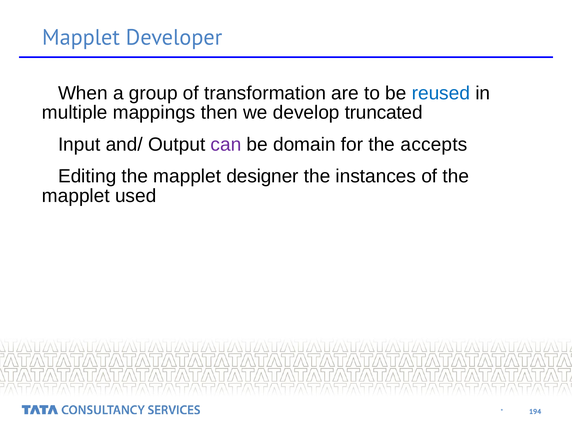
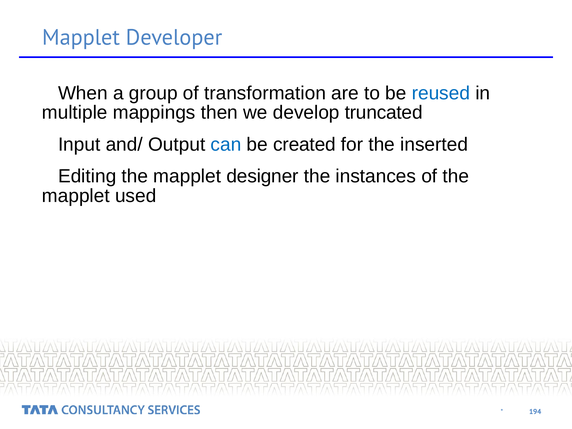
can colour: purple -> blue
domain: domain -> created
accepts: accepts -> inserted
